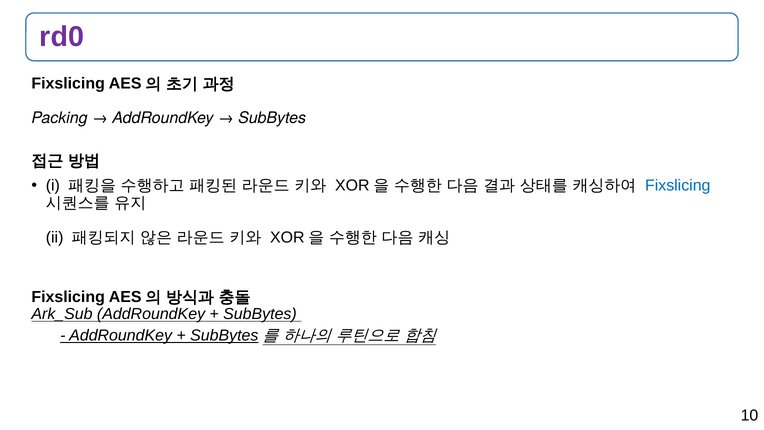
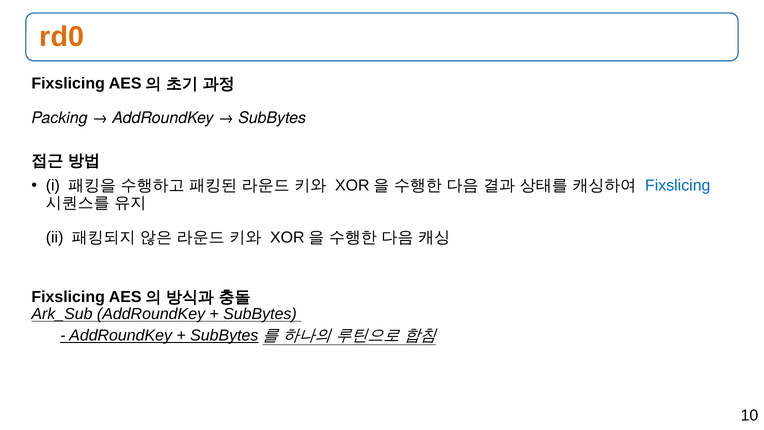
rd0 colour: purple -> orange
